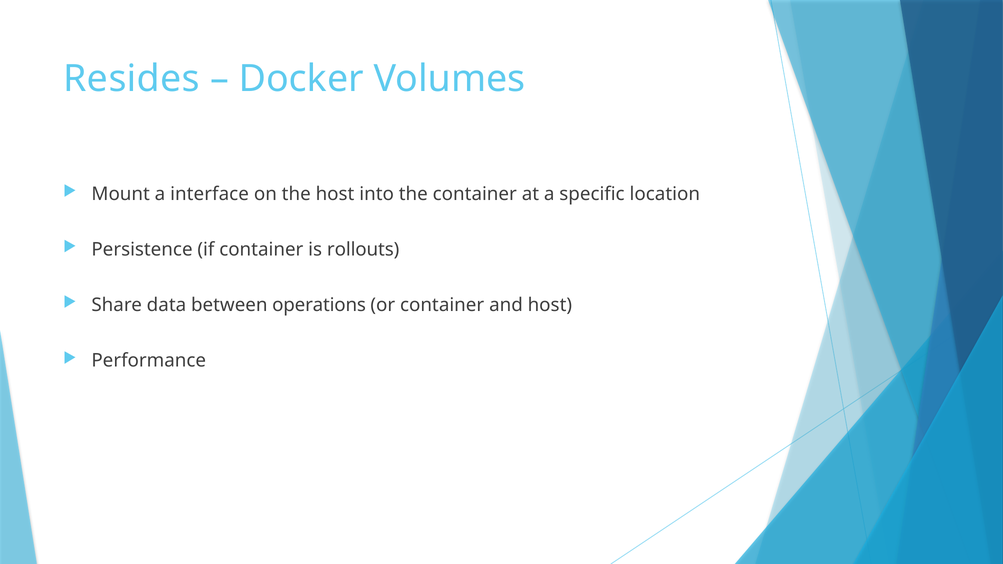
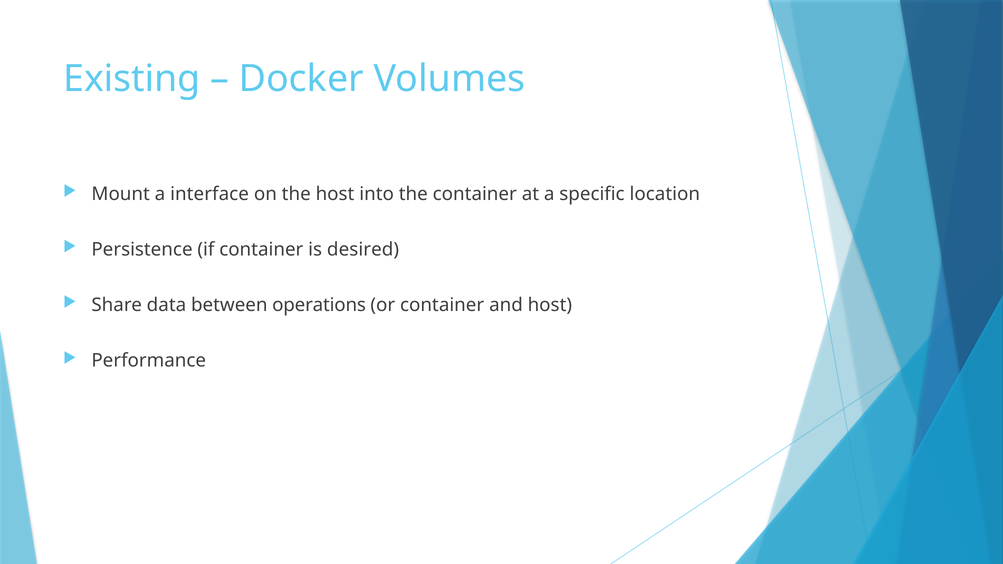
Resides: Resides -> Existing
rollouts: rollouts -> desired
